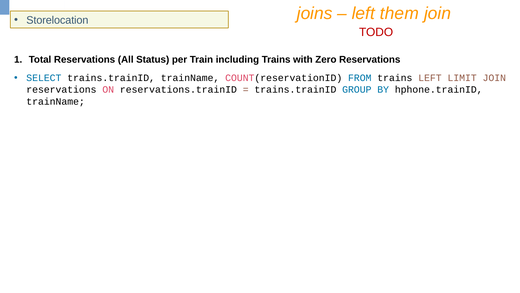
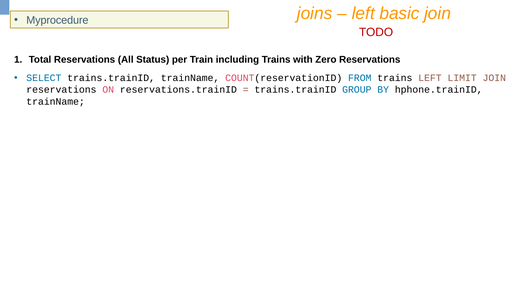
them: them -> basic
Storelocation: Storelocation -> Myprocedure
